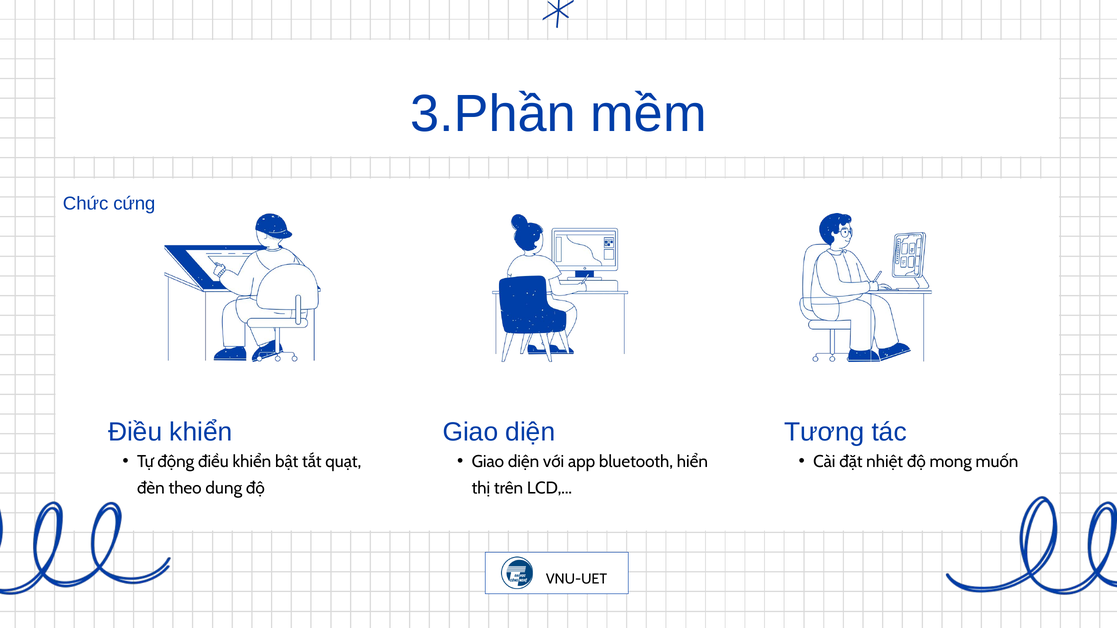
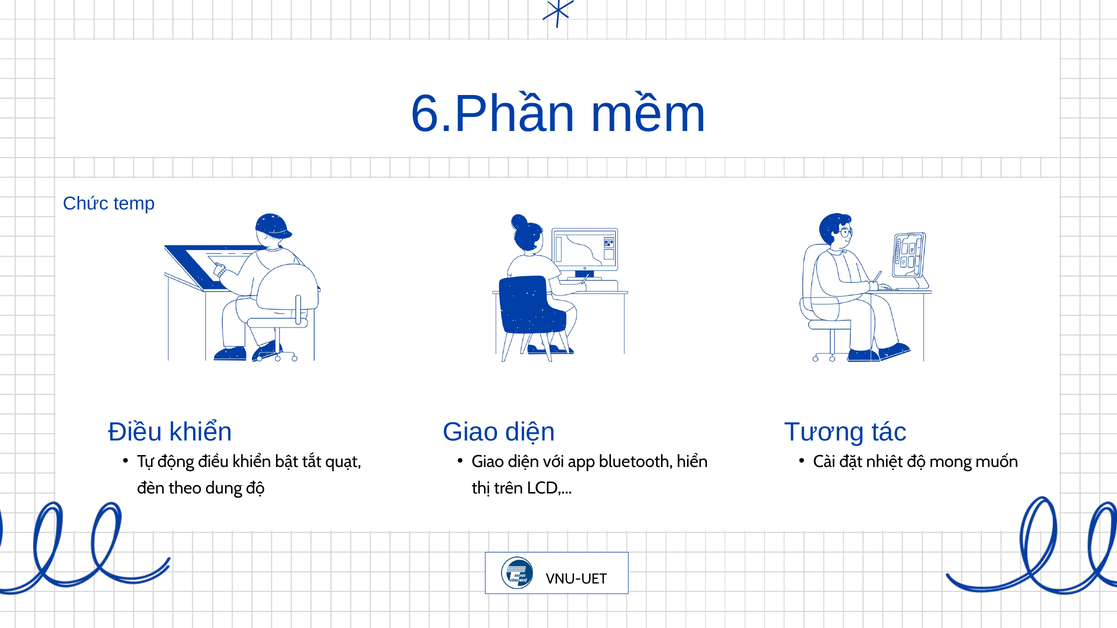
3.Phần: 3.Phần -> 6.Phần
cứng: cứng -> temp
